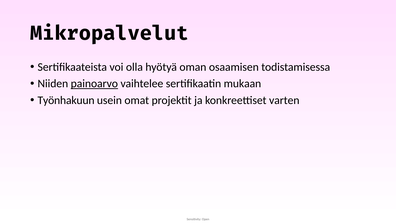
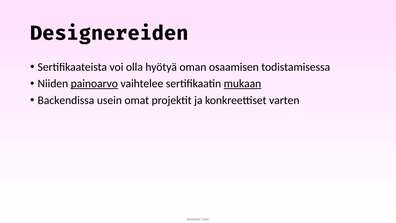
Mikropalvelut: Mikropalvelut -> Designereiden
mukaan underline: none -> present
Työnhakuun: Työnhakuun -> Backendissa
